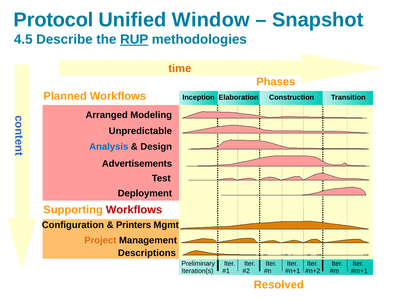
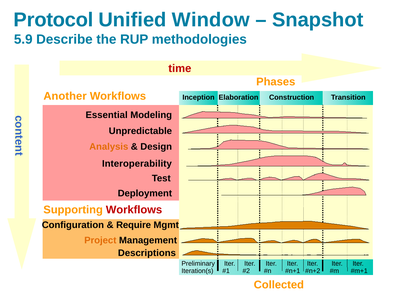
4.5: 4.5 -> 5.9
RUP underline: present -> none
time colour: orange -> red
Planned: Planned -> Another
Arranged: Arranged -> Essential
Analysis colour: blue -> orange
Advertisements: Advertisements -> Interoperability
Printers: Printers -> Require
Resolved: Resolved -> Collected
